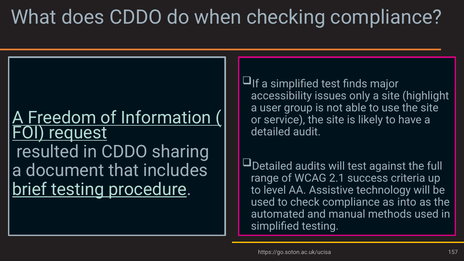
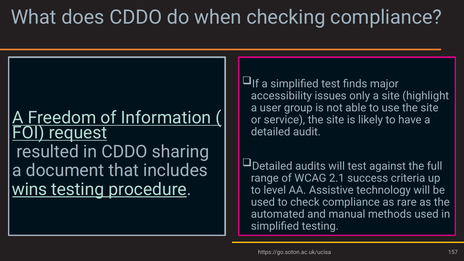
brief: brief -> wins
into: into -> rare
